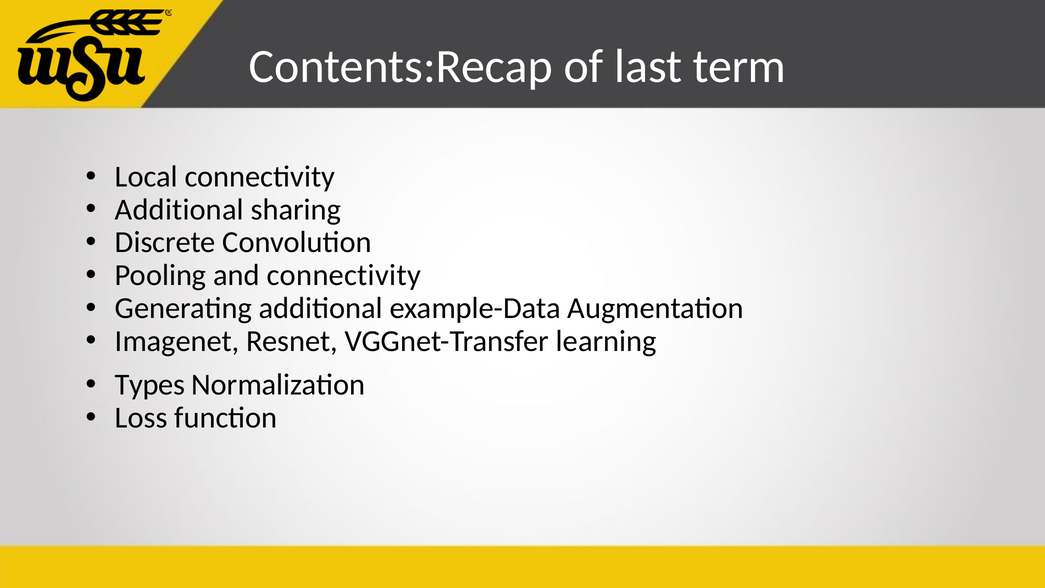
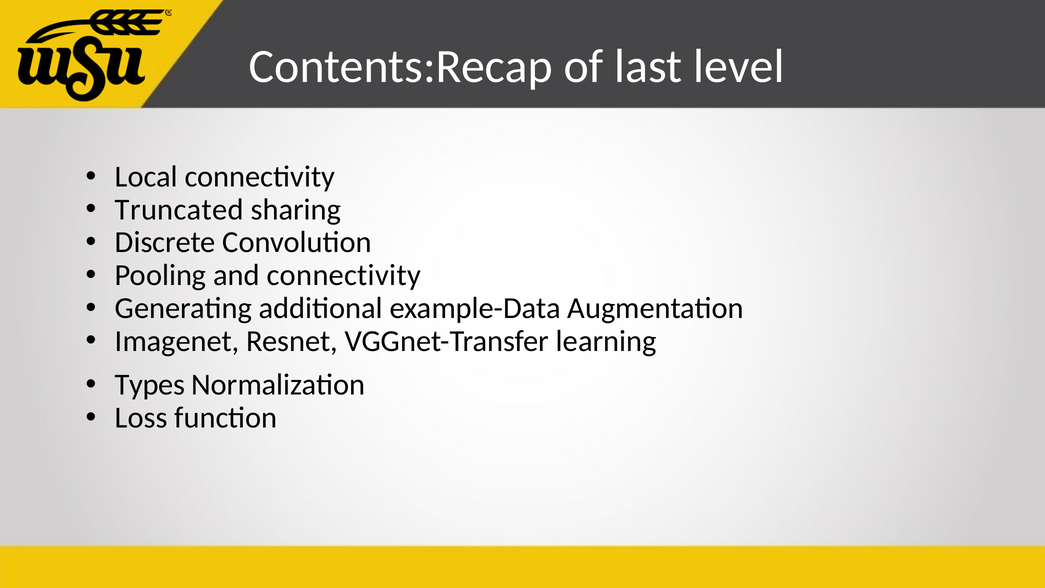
term: term -> level
Additional at (179, 209): Additional -> Truncated
